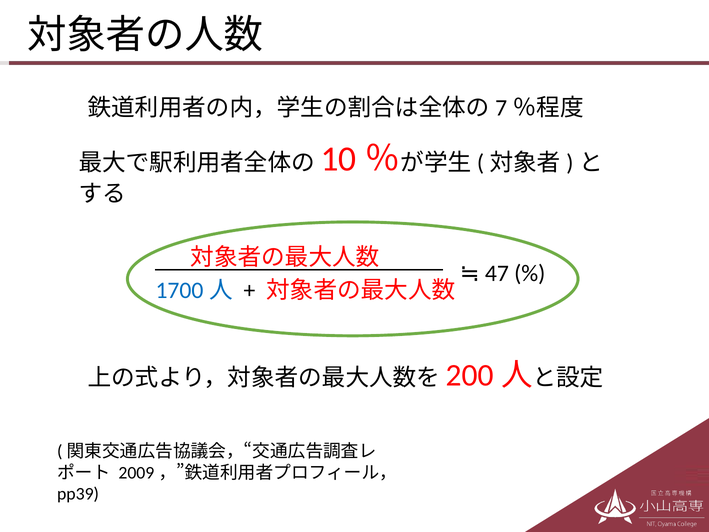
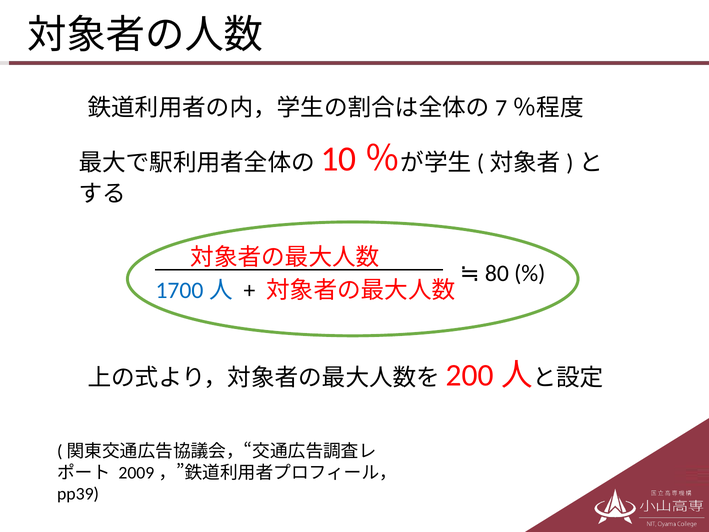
47: 47 -> 80
